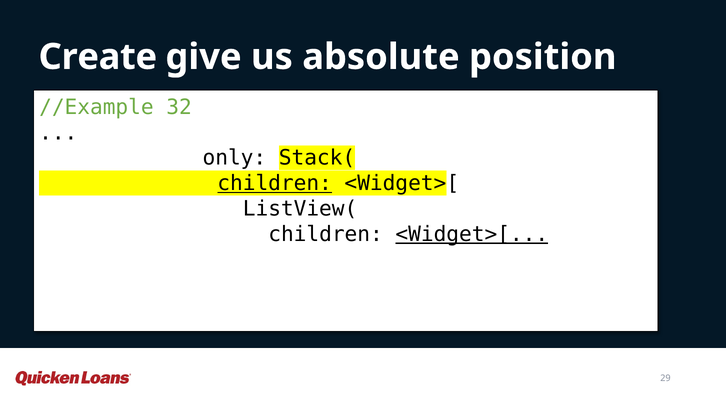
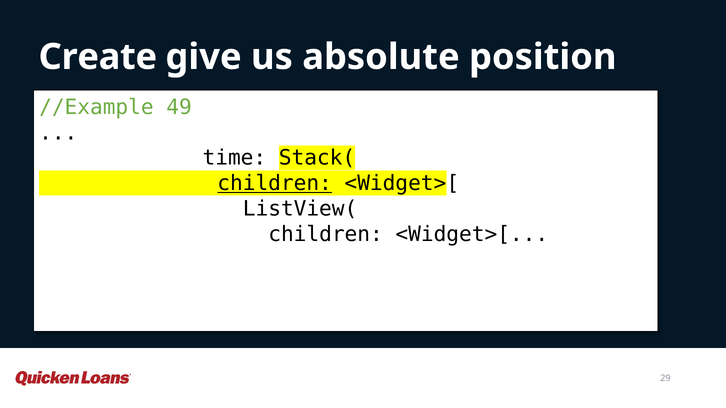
32: 32 -> 49
only: only -> time
<Widget>[ at (472, 234) underline: present -> none
